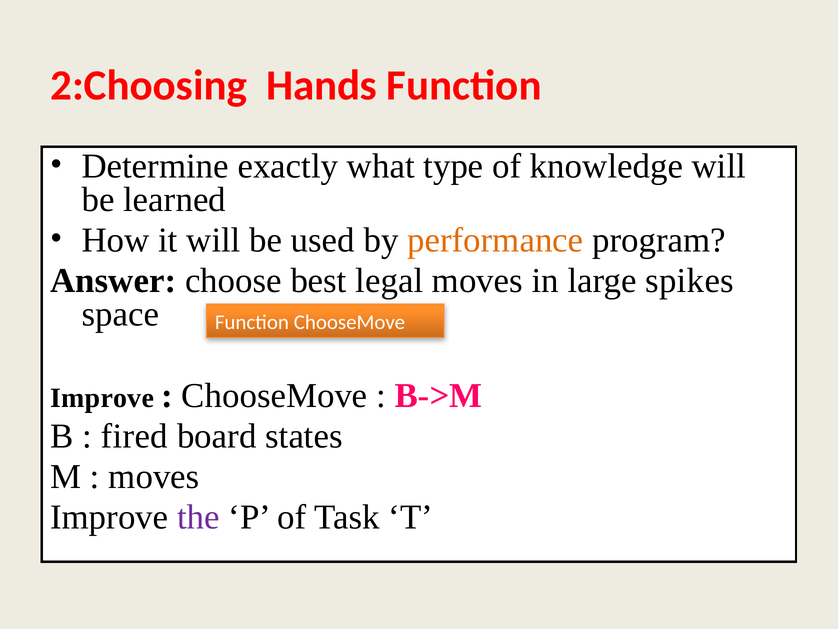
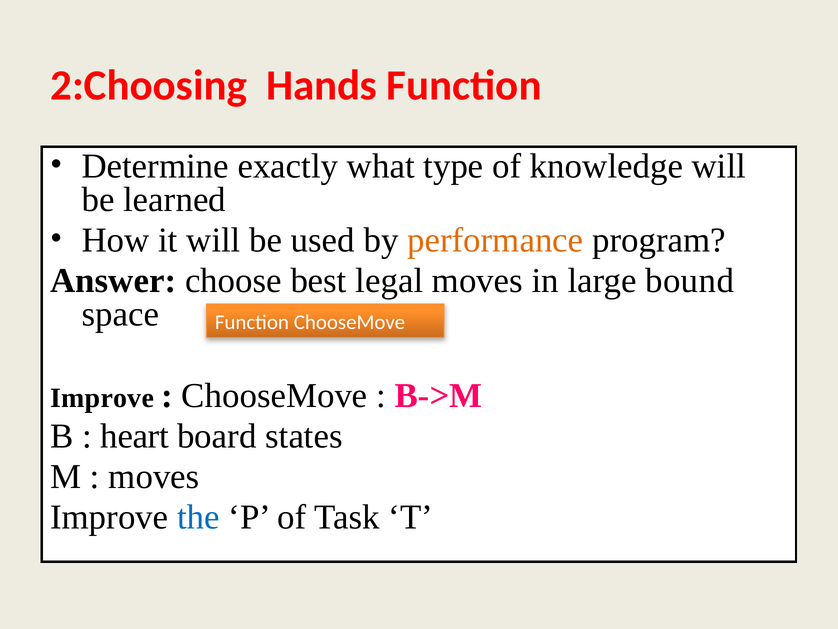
spikes: spikes -> bound
fired: fired -> heart
the colour: purple -> blue
